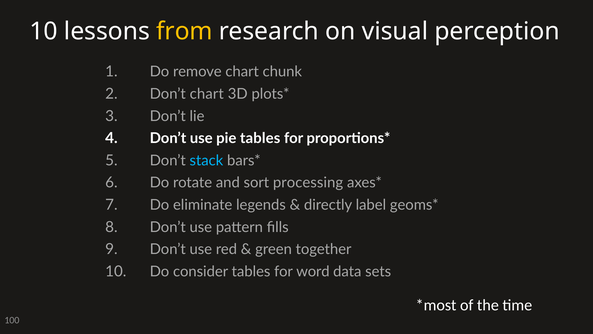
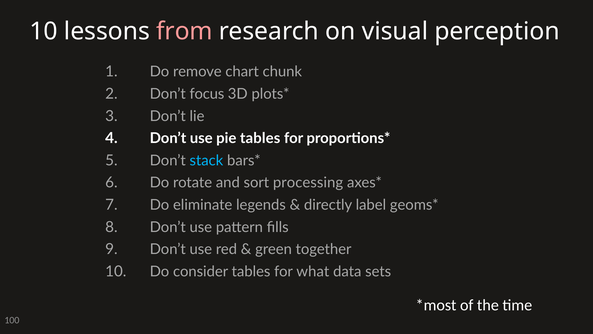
from colour: yellow -> pink
Don’t chart: chart -> focus
word: word -> what
